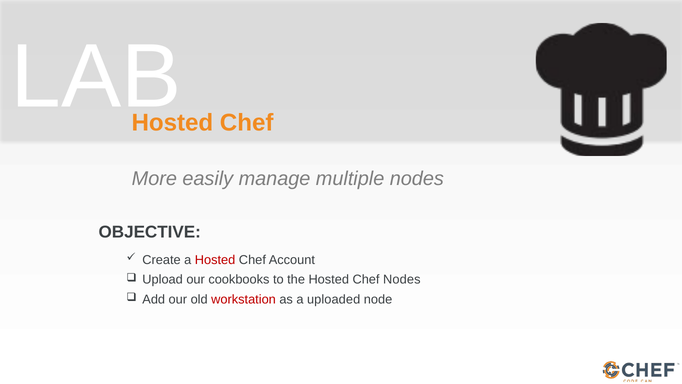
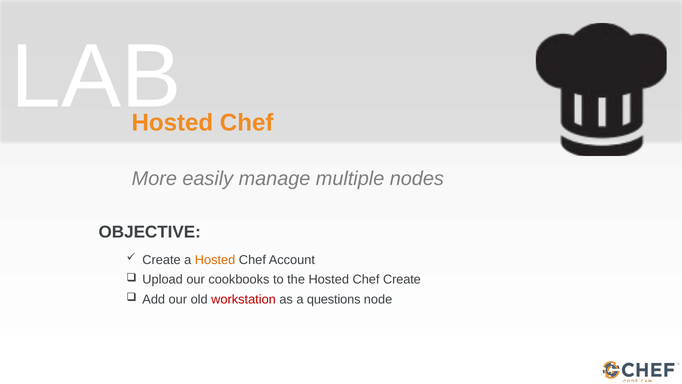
Hosted at (215, 260) colour: red -> orange
Chef Nodes: Nodes -> Create
uploaded: uploaded -> questions
